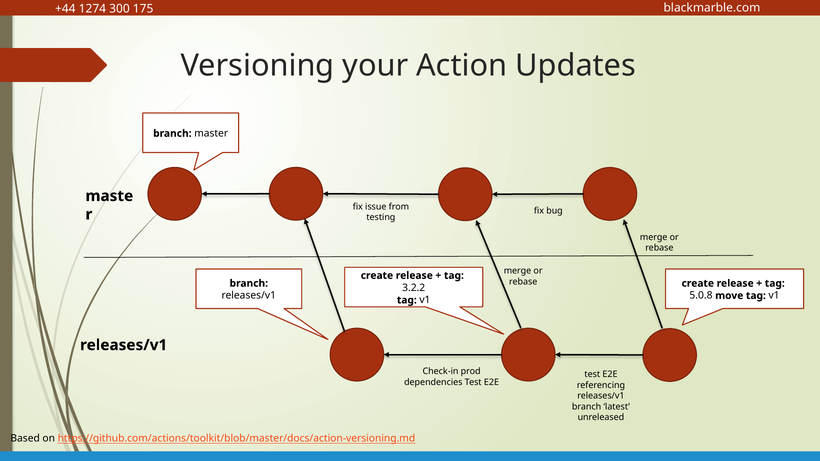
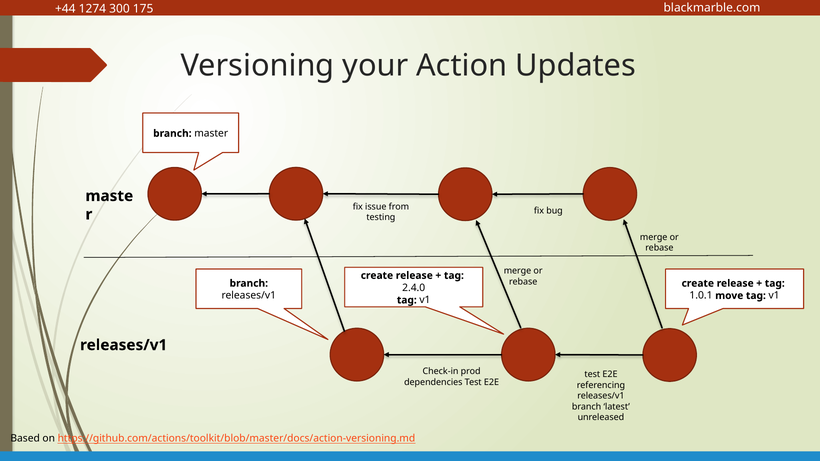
3.2.2: 3.2.2 -> 2.4.0
5.0.8: 5.0.8 -> 1.0.1
